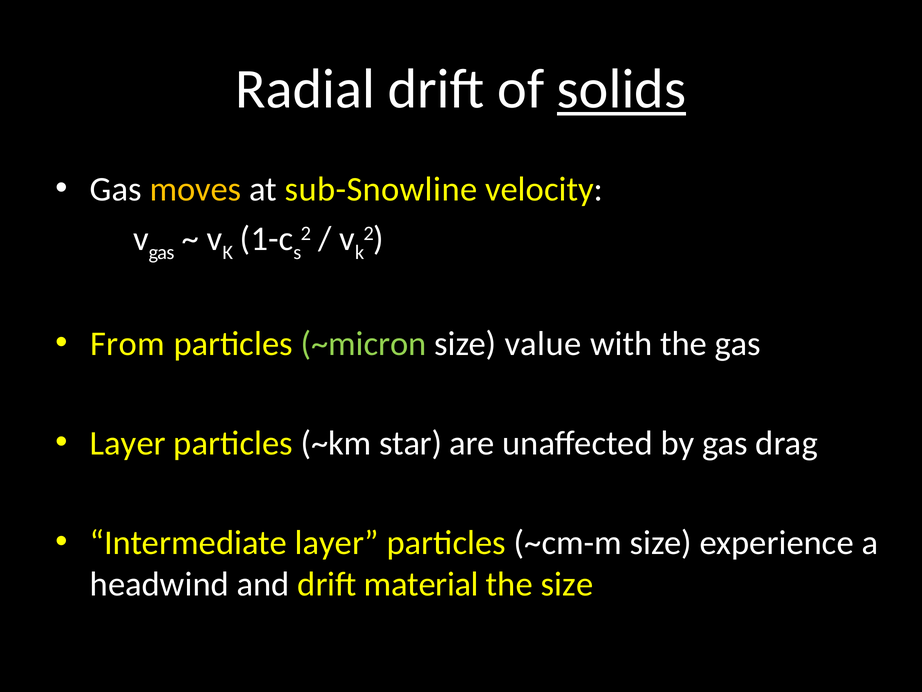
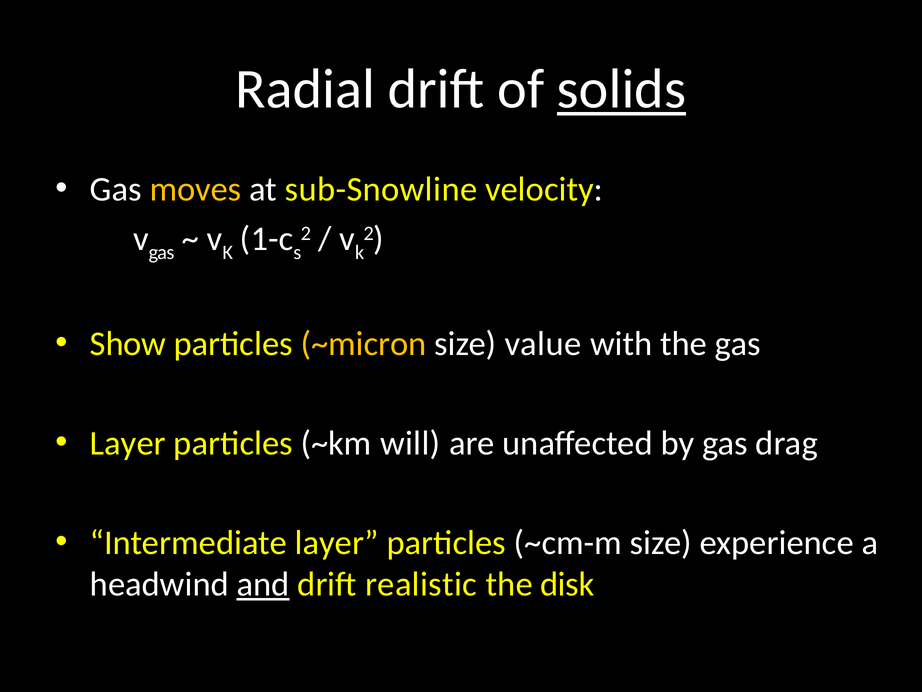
From: From -> Show
~micron colour: light green -> yellow
star: star -> will
and underline: none -> present
material: material -> realistic
the size: size -> disk
